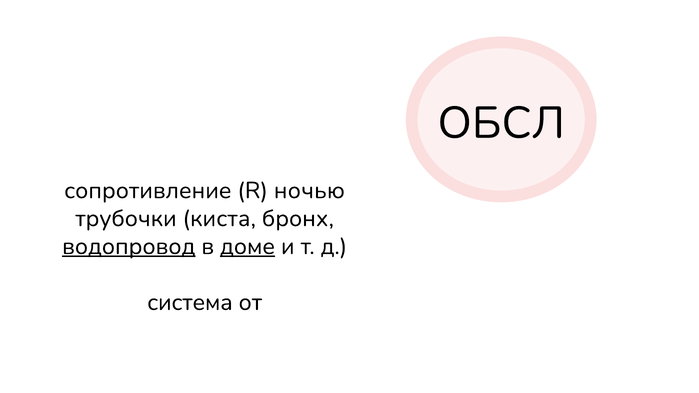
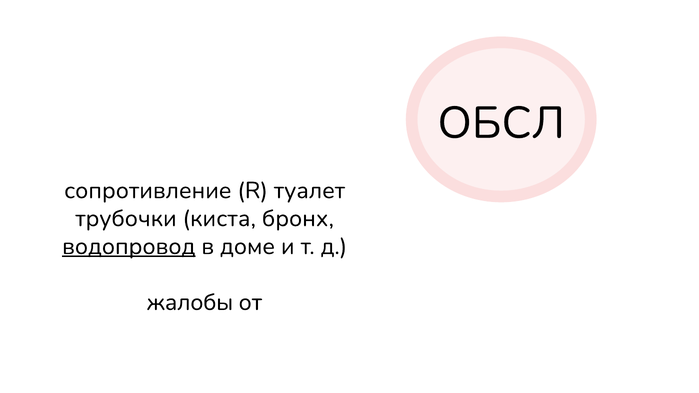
ночью: ночью -> туалет
доме underline: present -> none
система: система -> жалобы
